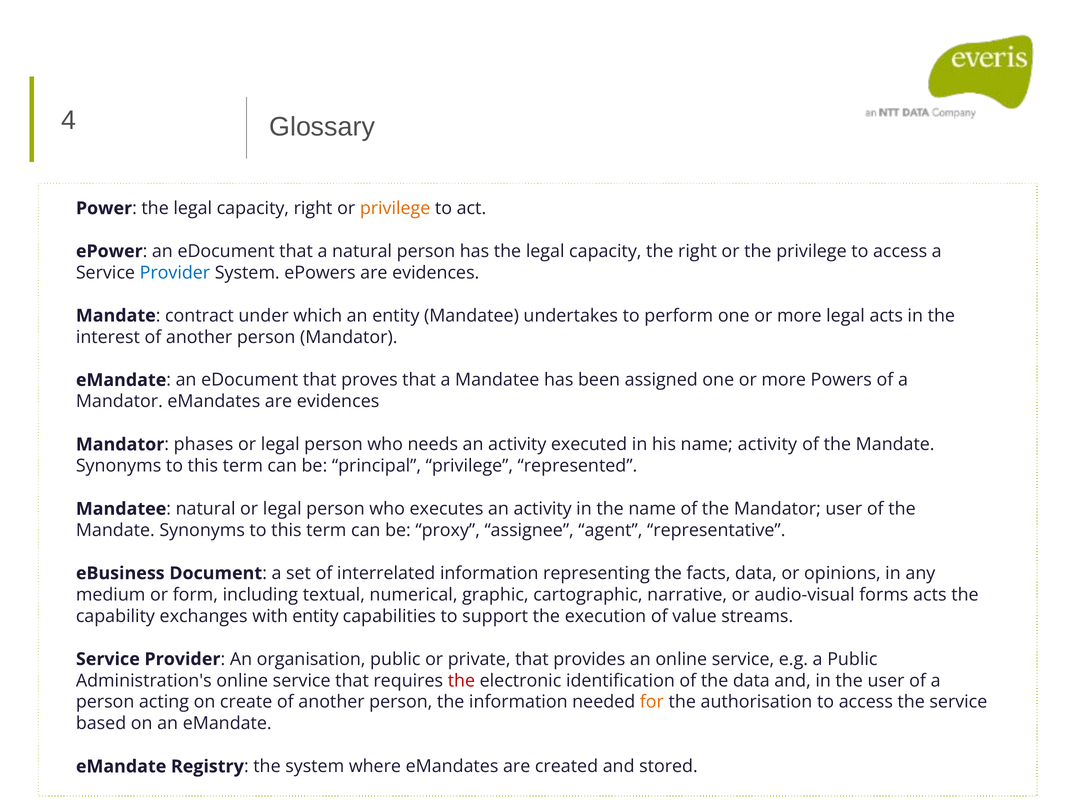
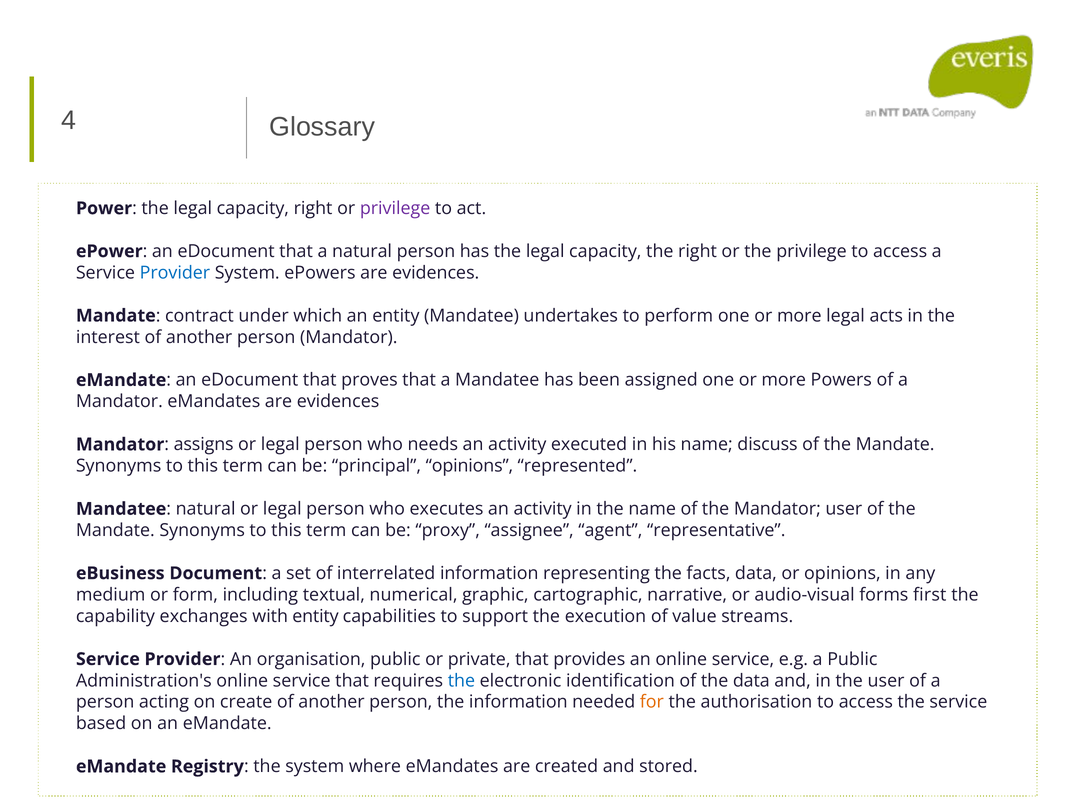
privilege at (395, 208) colour: orange -> purple
phases: phases -> assigns
name activity: activity -> discuss
principal privilege: privilege -> opinions
forms acts: acts -> first
the at (461, 681) colour: red -> blue
